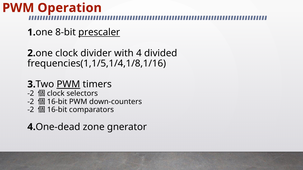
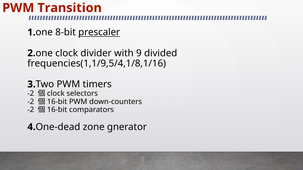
Operation: Operation -> Transition
with 4: 4 -> 9
frequencies(1,1/5,1/4,1/8,1/16: frequencies(1,1/5,1/4,1/8,1/16 -> frequencies(1,1/9,5/4,1/8,1/16
PWM at (68, 84) underline: present -> none
